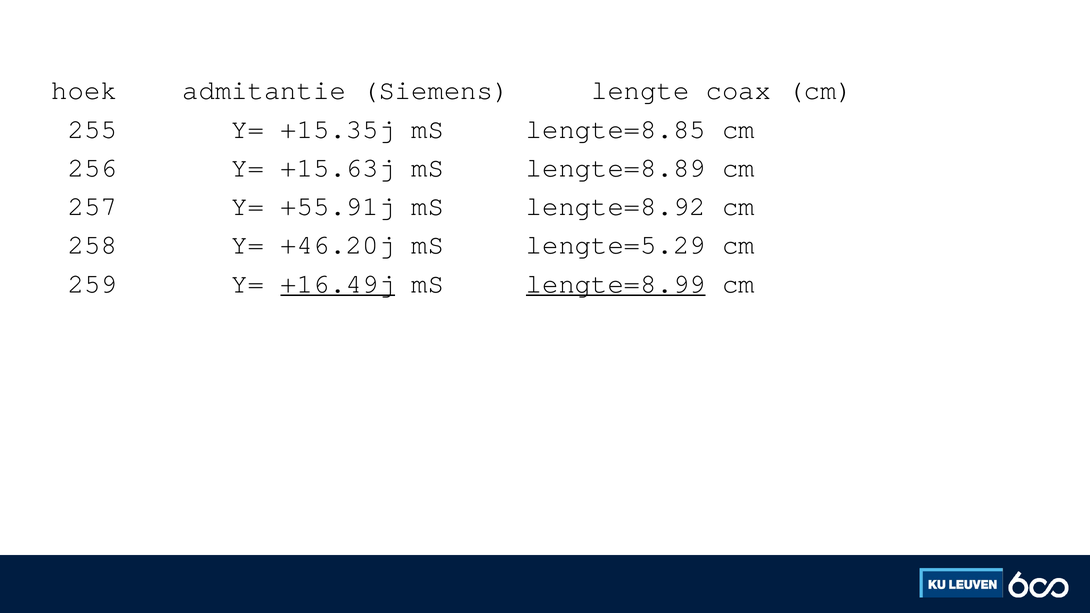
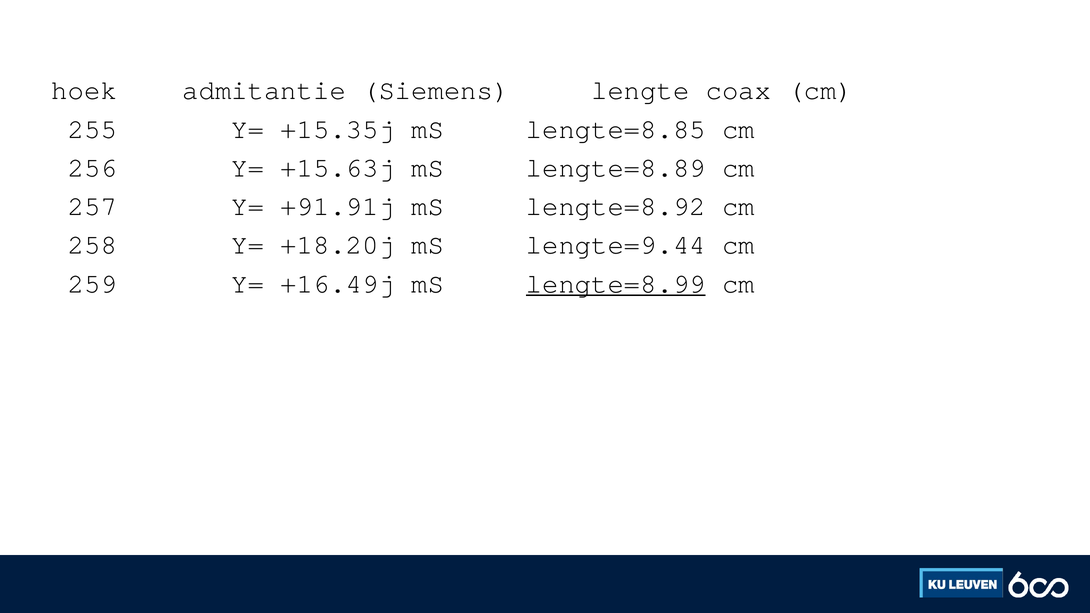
+55.91j: +55.91j -> +91.91j
+46.20j: +46.20j -> +18.20j
lengte=5.29: lengte=5.29 -> lengte=9.44
+16.49j underline: present -> none
